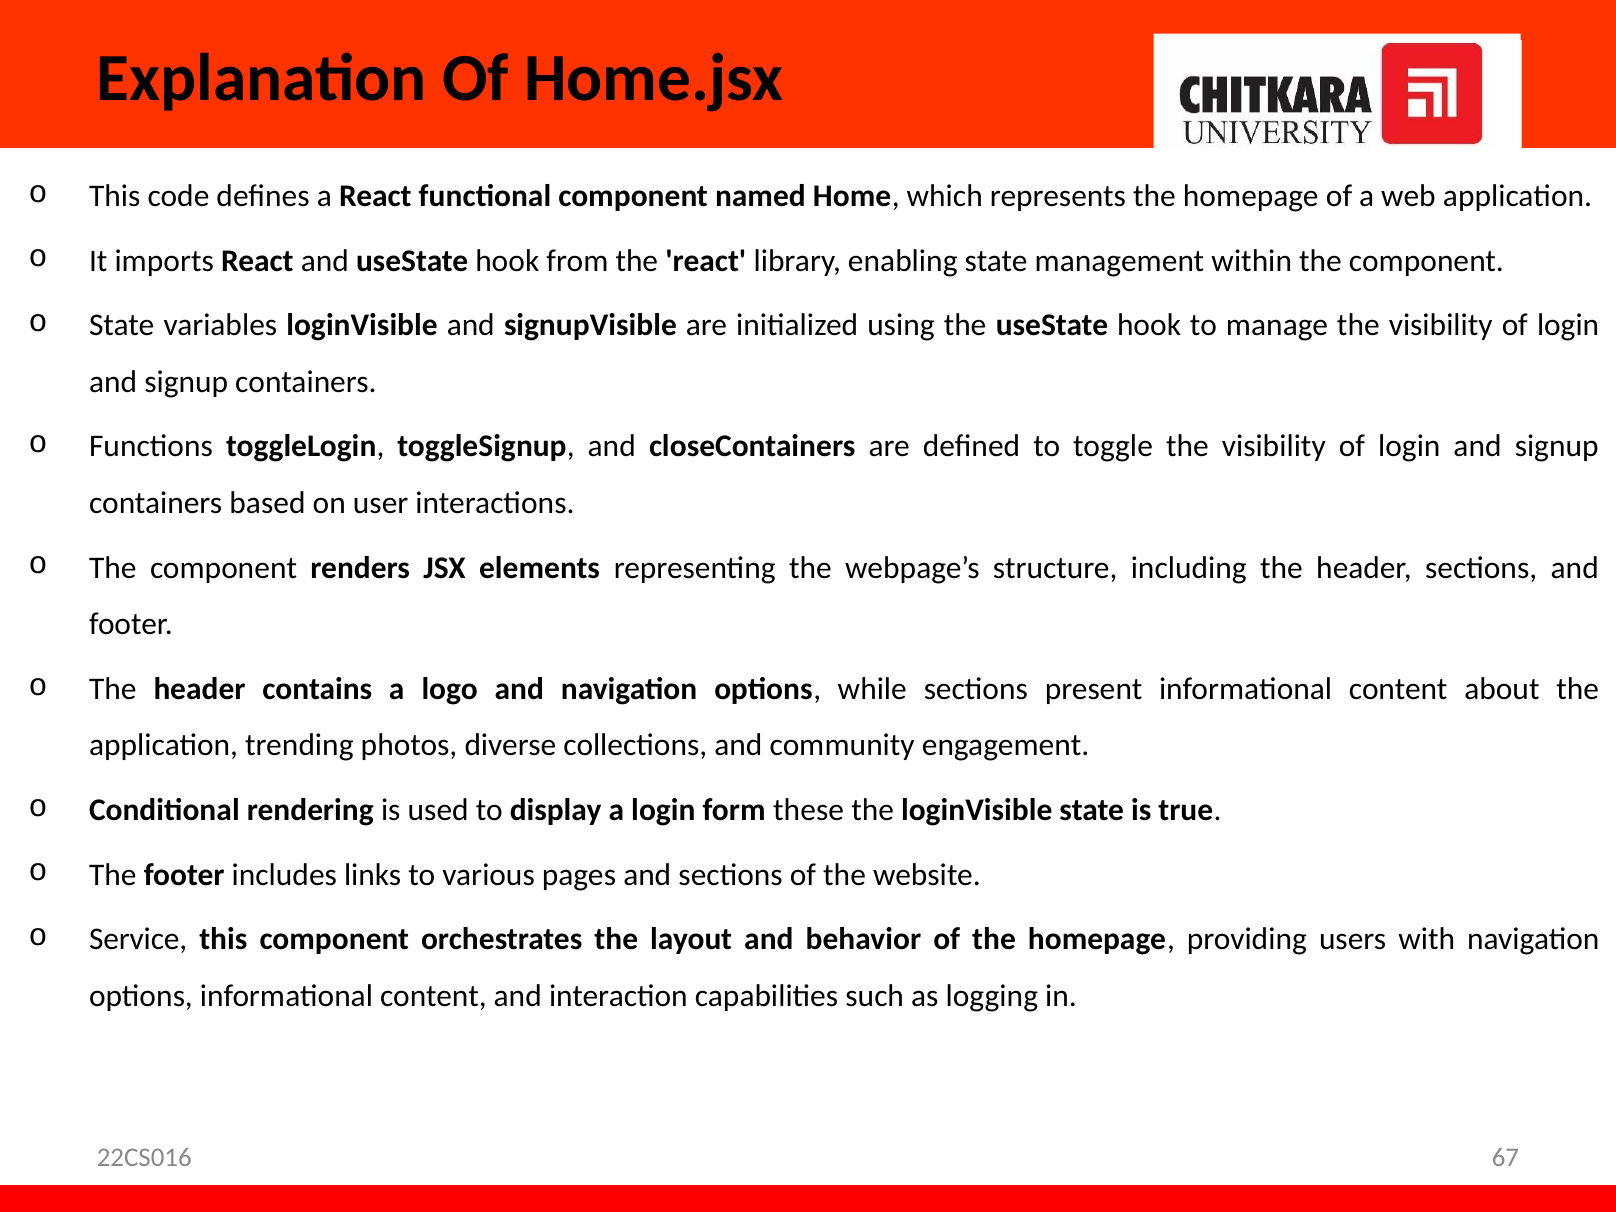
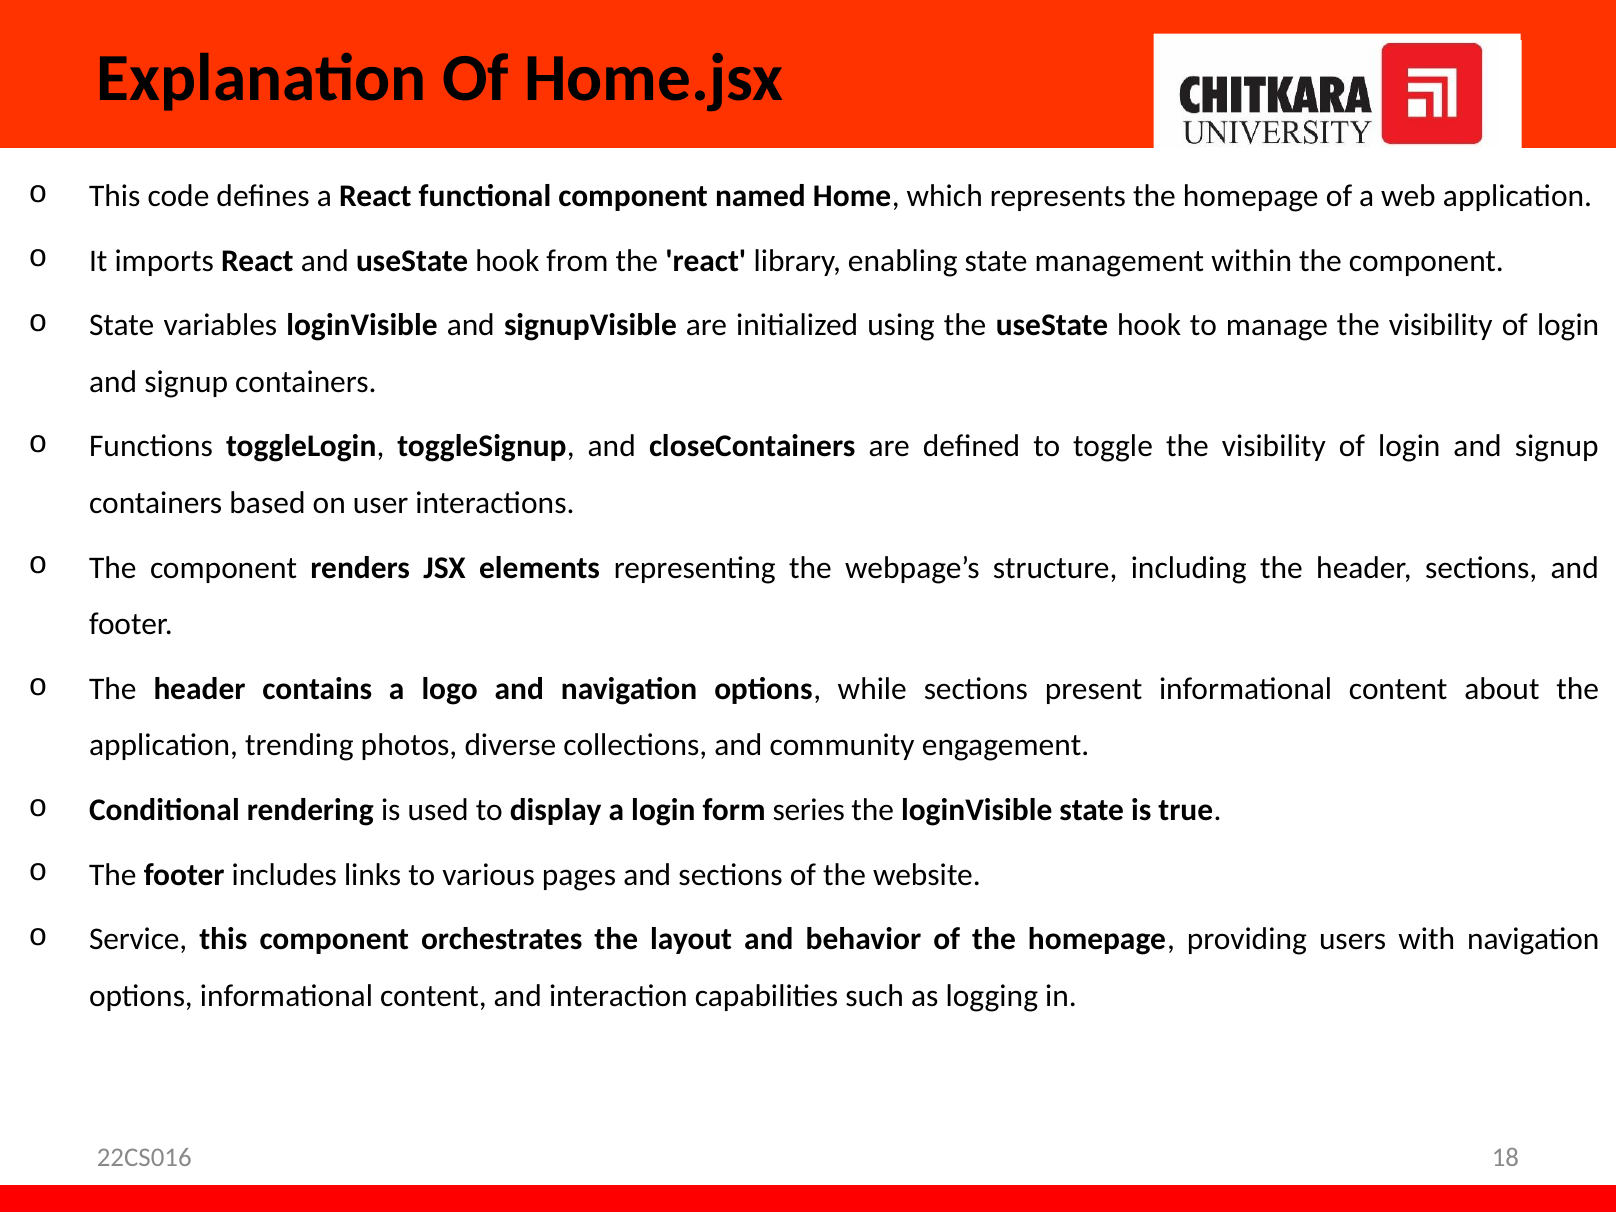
these: these -> series
67: 67 -> 18
